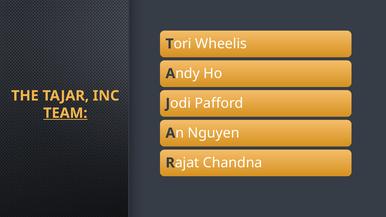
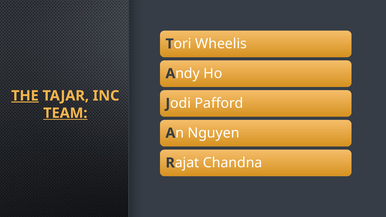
THE underline: none -> present
